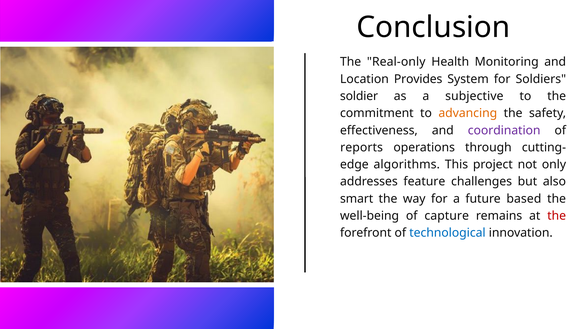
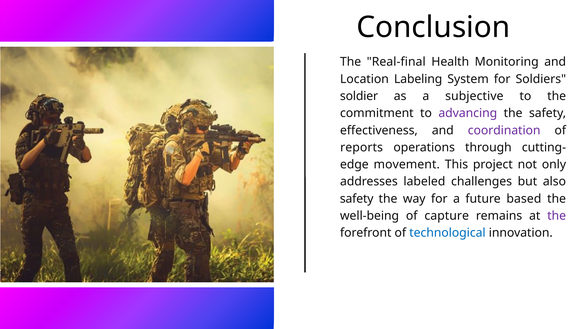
Real-only: Real-only -> Real-final
Provides: Provides -> Labeling
advancing colour: orange -> purple
algorithms: algorithms -> movement
feature: feature -> labeled
smart at (357, 198): smart -> safety
the at (557, 215) colour: red -> purple
